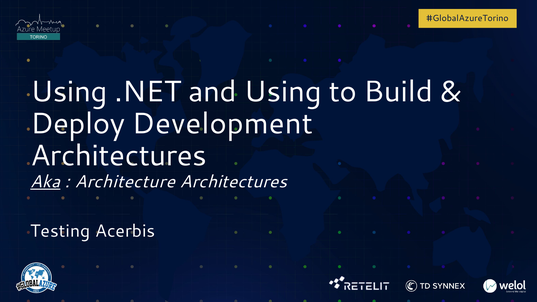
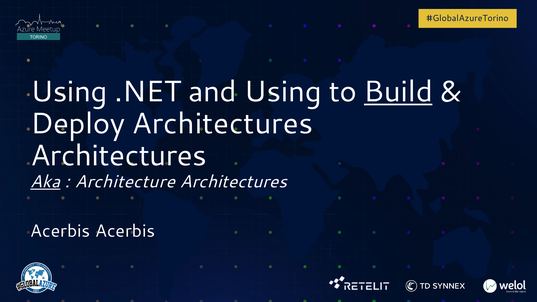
Build underline: none -> present
Deploy Development: Development -> Architectures
Testing at (60, 231): Testing -> Acerbis
